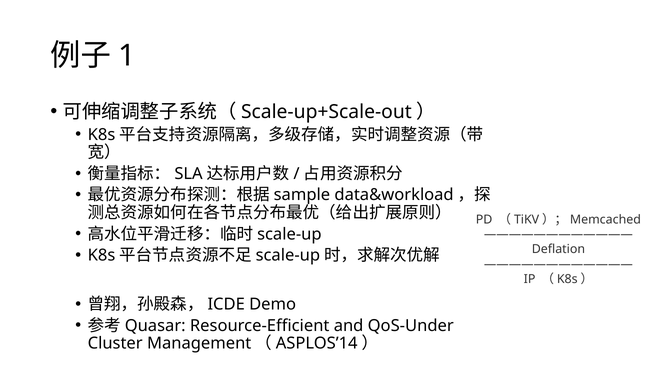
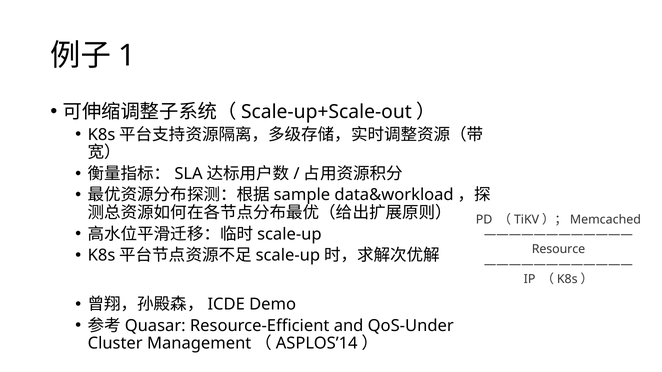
Deflation: Deflation -> Resource
